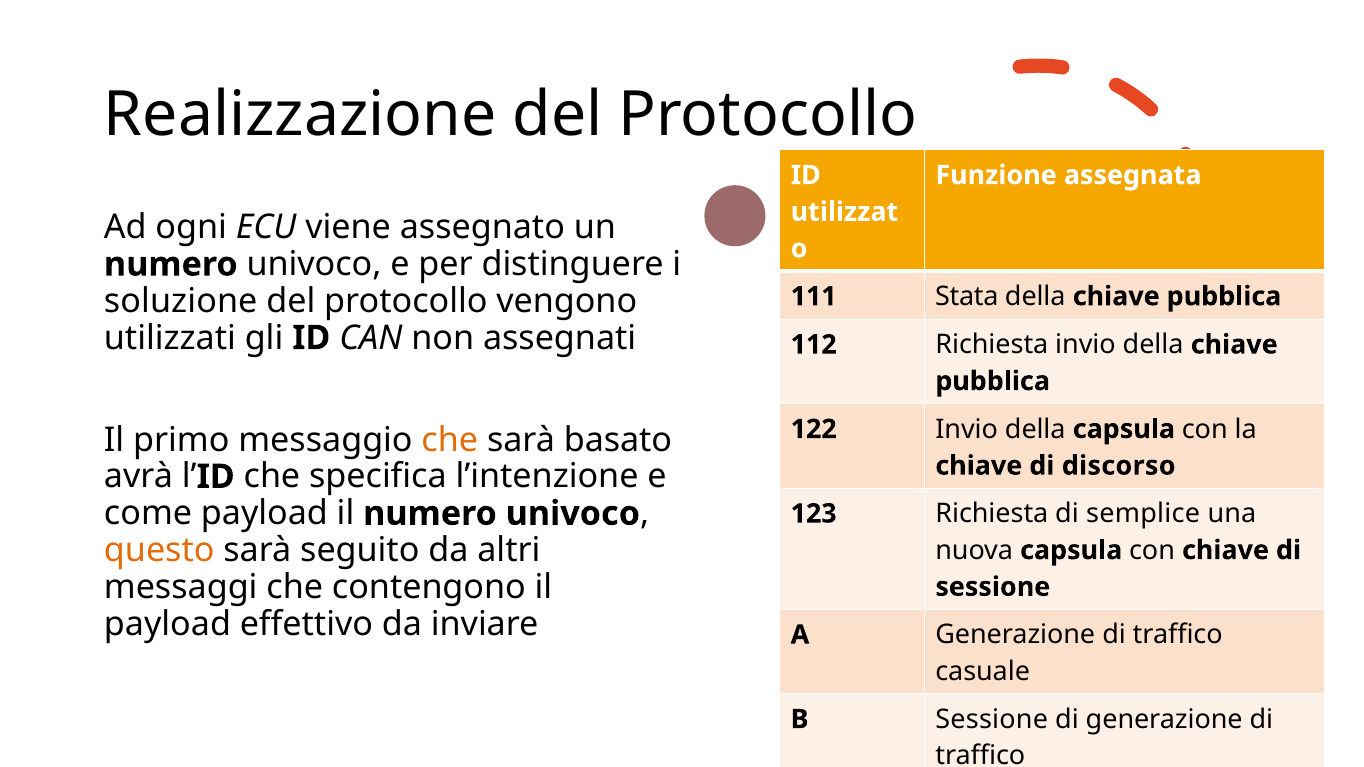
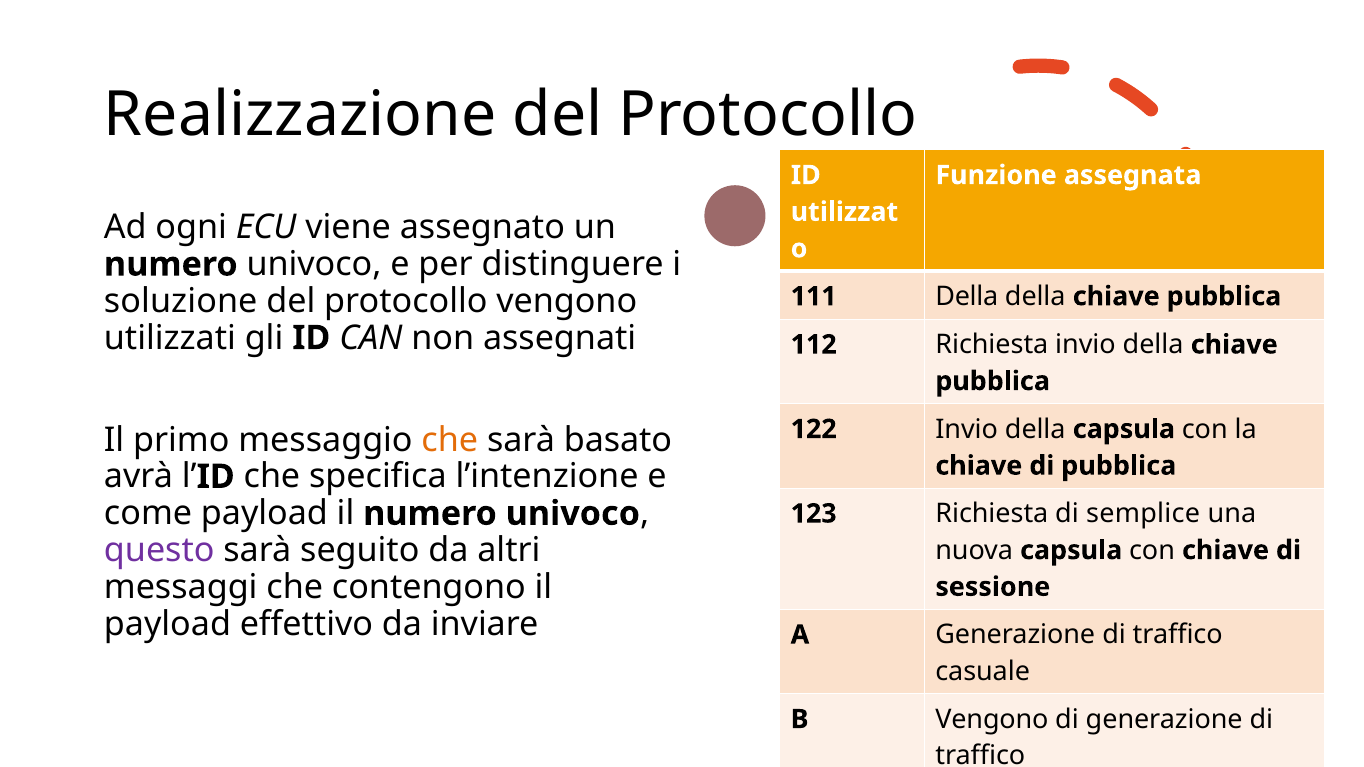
111 Stata: Stata -> Della
di discorso: discorso -> pubblica
questo colour: orange -> purple
B Sessione: Sessione -> Vengono
